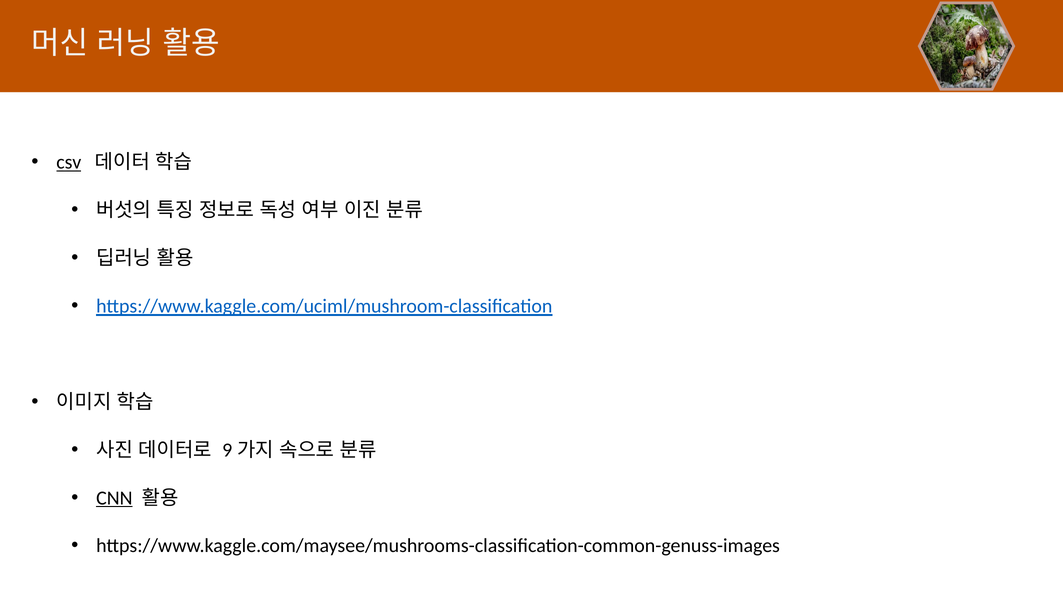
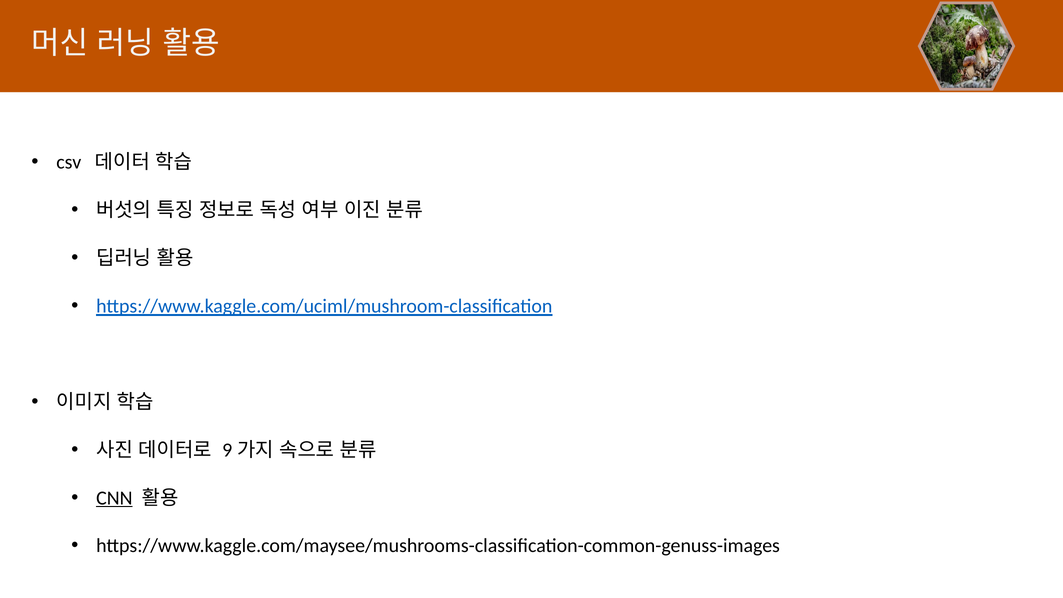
csv underline: present -> none
